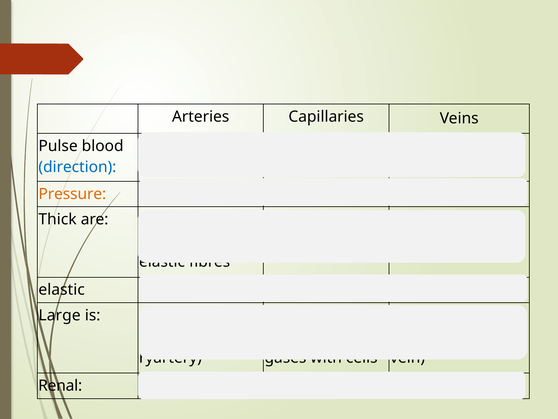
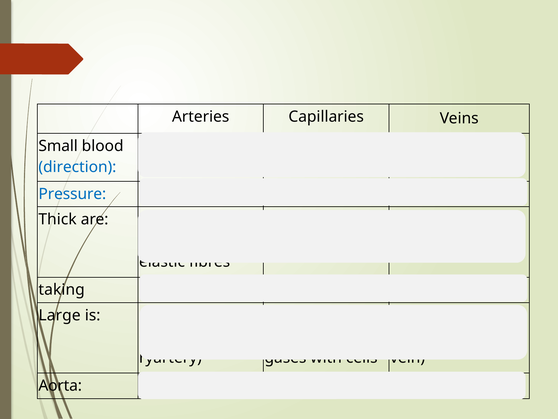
Pulse: Pulse -> Small
Pressure colour: orange -> blue
elastic at (62, 290): elastic -> taking
Renal: Renal -> Aorta
